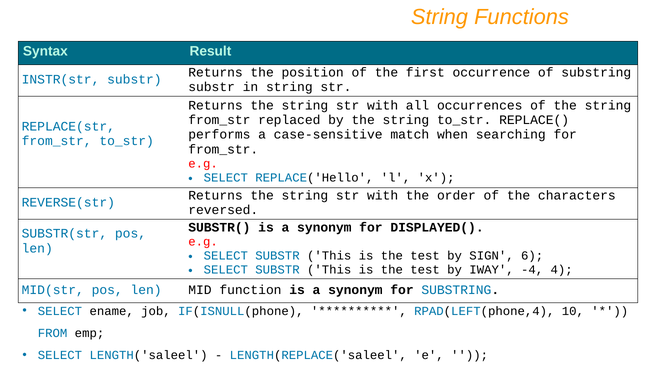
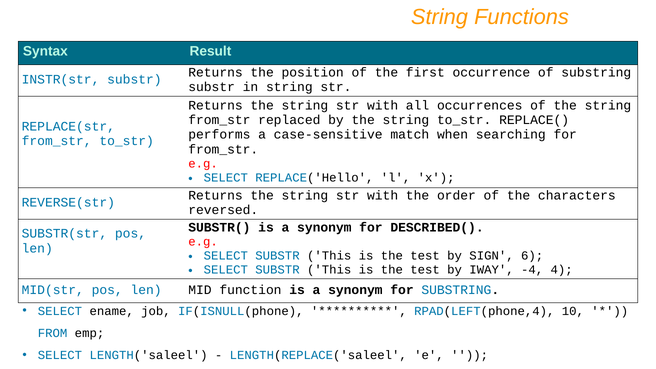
DISPLAYED(: DISPLAYED( -> DESCRIBED(
